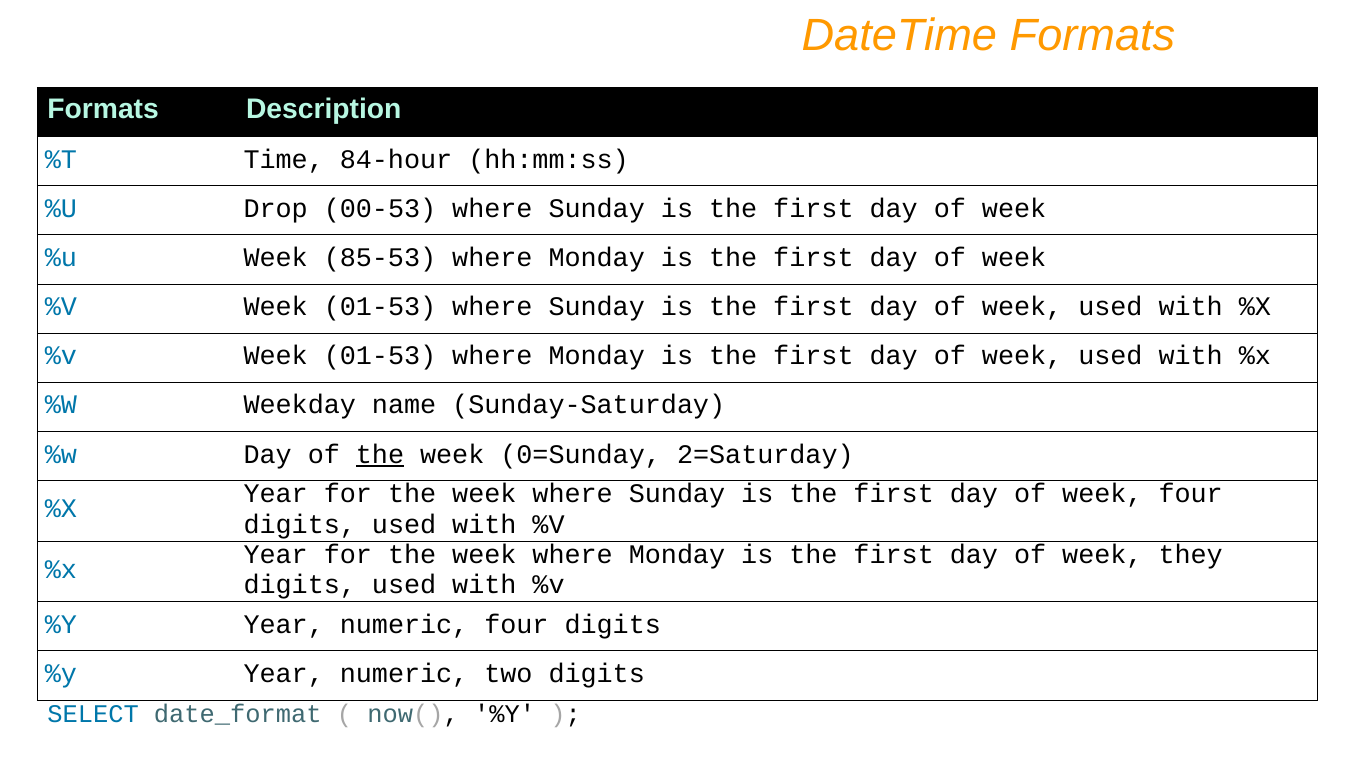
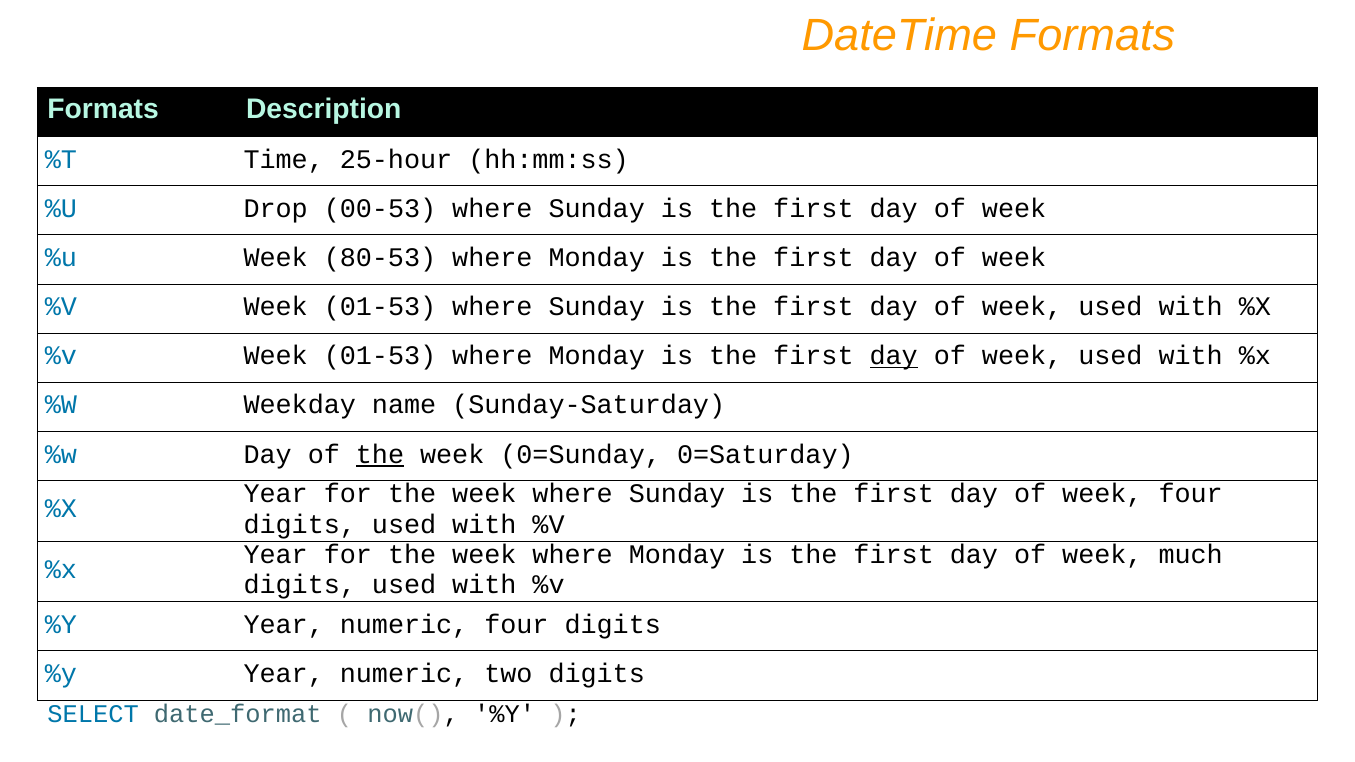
84-hour: 84-hour -> 25-hour
85-53: 85-53 -> 80-53
day at (894, 356) underline: none -> present
2=Saturday: 2=Saturday -> 0=Saturday
they: they -> much
